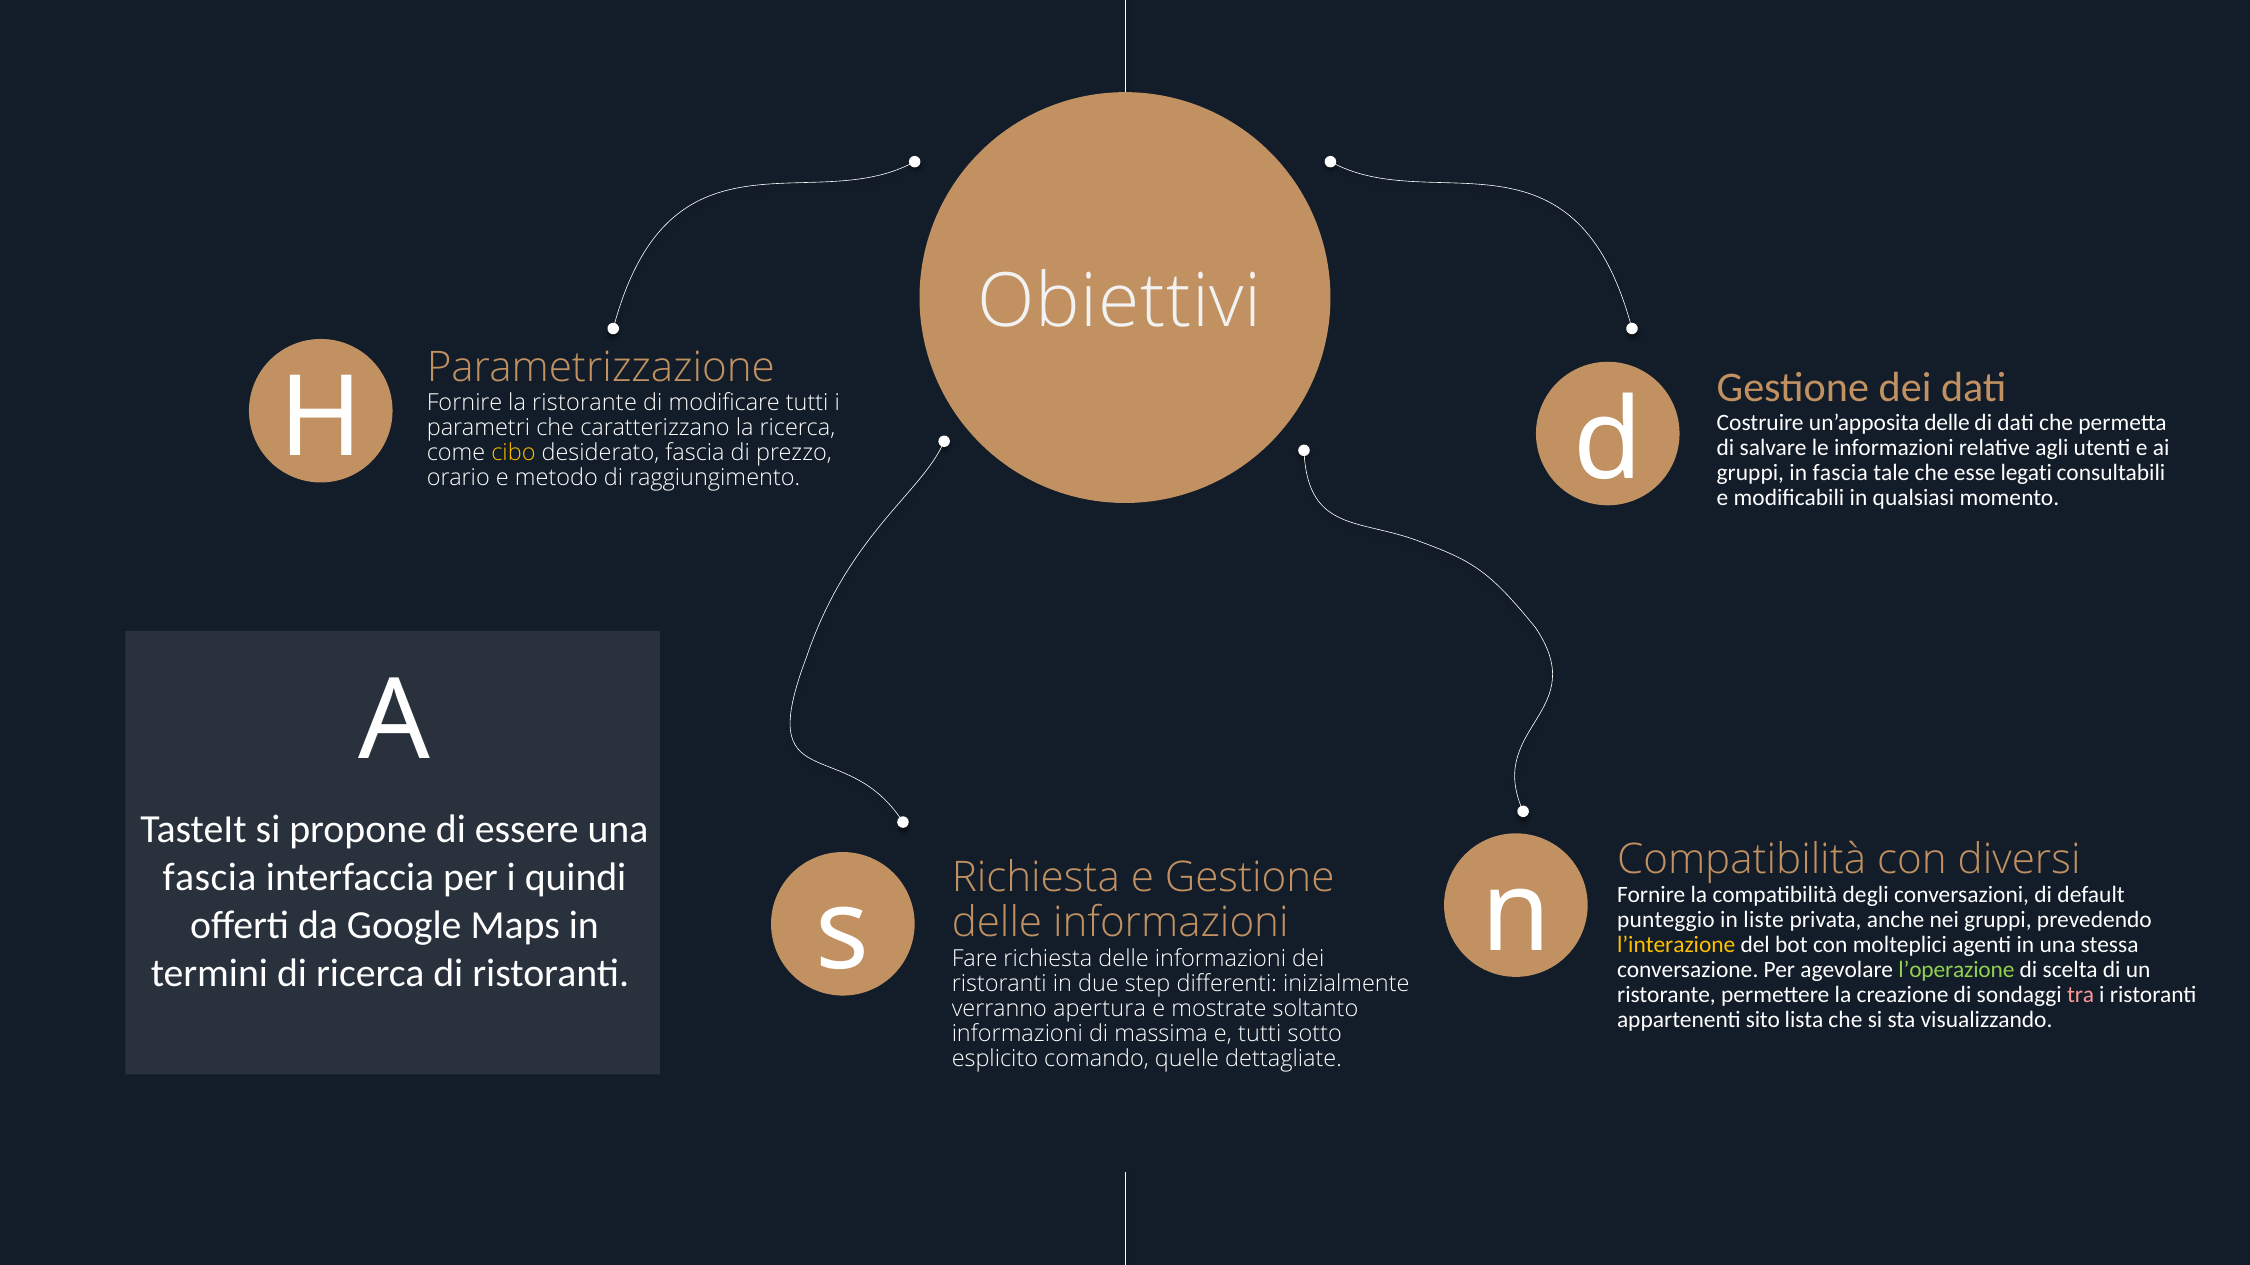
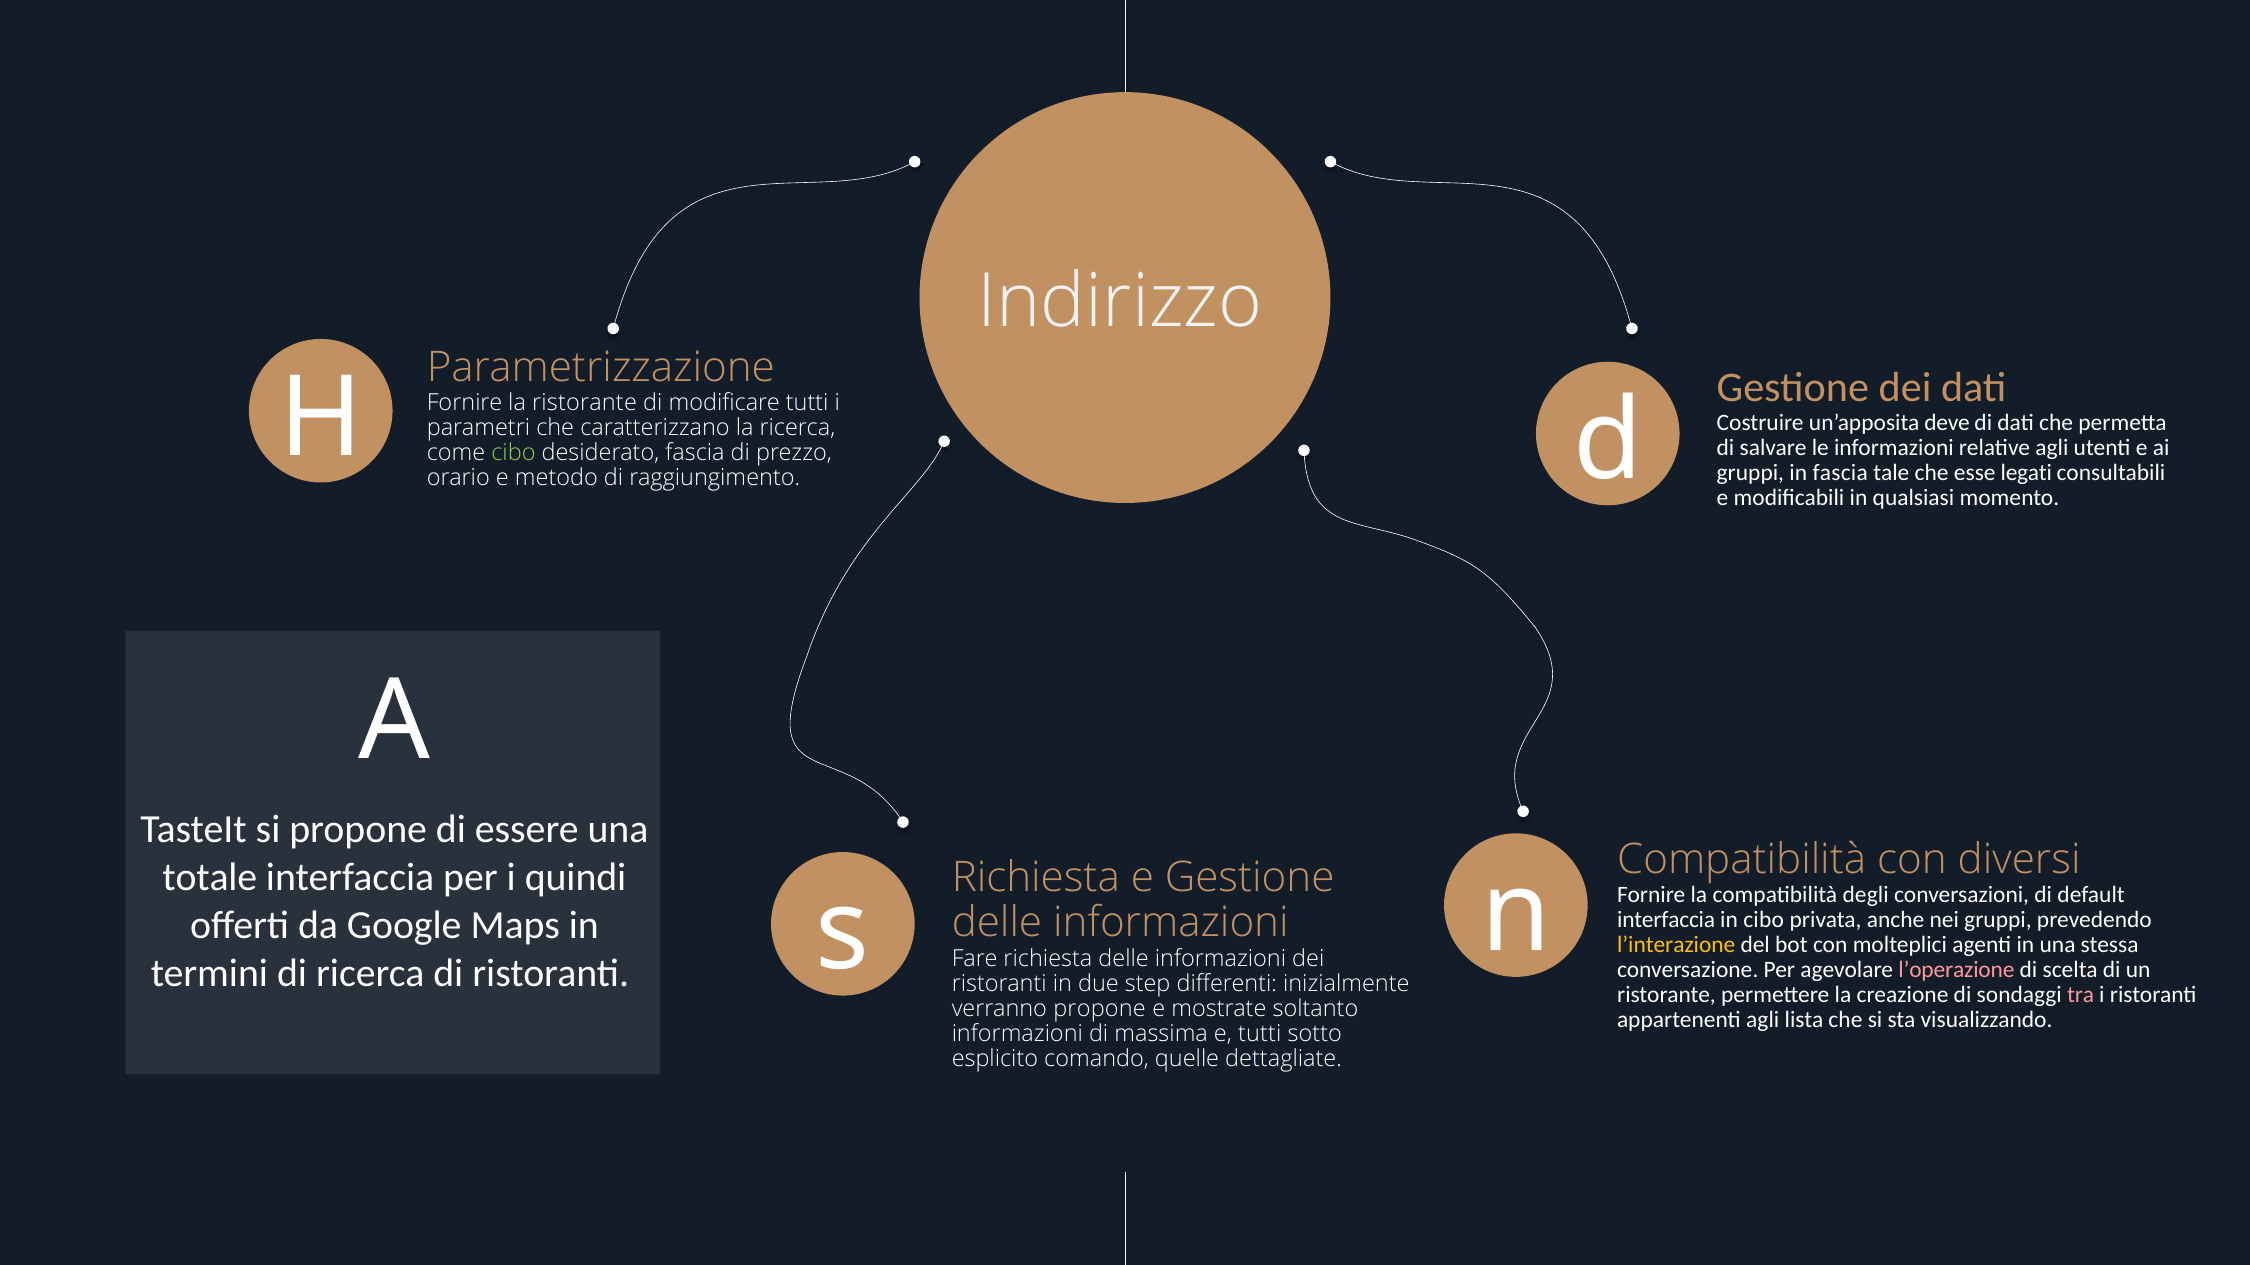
Obiettivi: Obiettivi -> Indirizzo
un’apposita delle: delle -> deve
cibo at (513, 453) colour: yellow -> light green
fascia at (210, 878): fascia -> totale
punteggio at (1666, 920): punteggio -> interfaccia
in liste: liste -> cibo
l’operazione colour: light green -> pink
verranno apertura: apertura -> propone
appartenenti sito: sito -> agli
